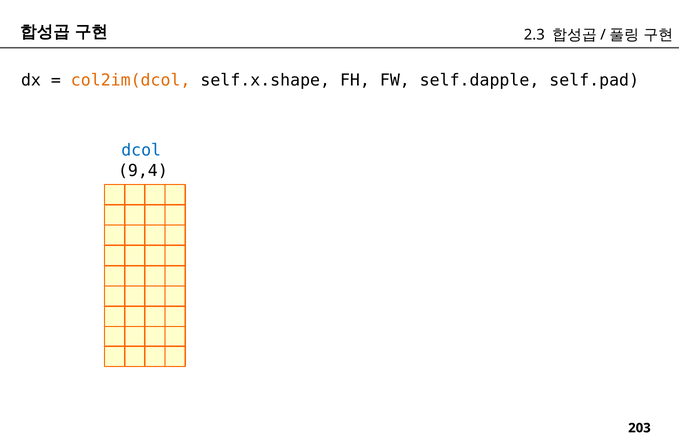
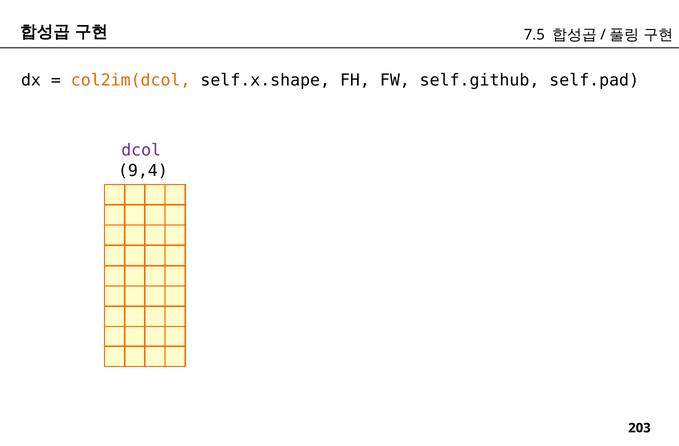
2.3: 2.3 -> 7.5
self.dapple: self.dapple -> self.github
dcol colour: blue -> purple
